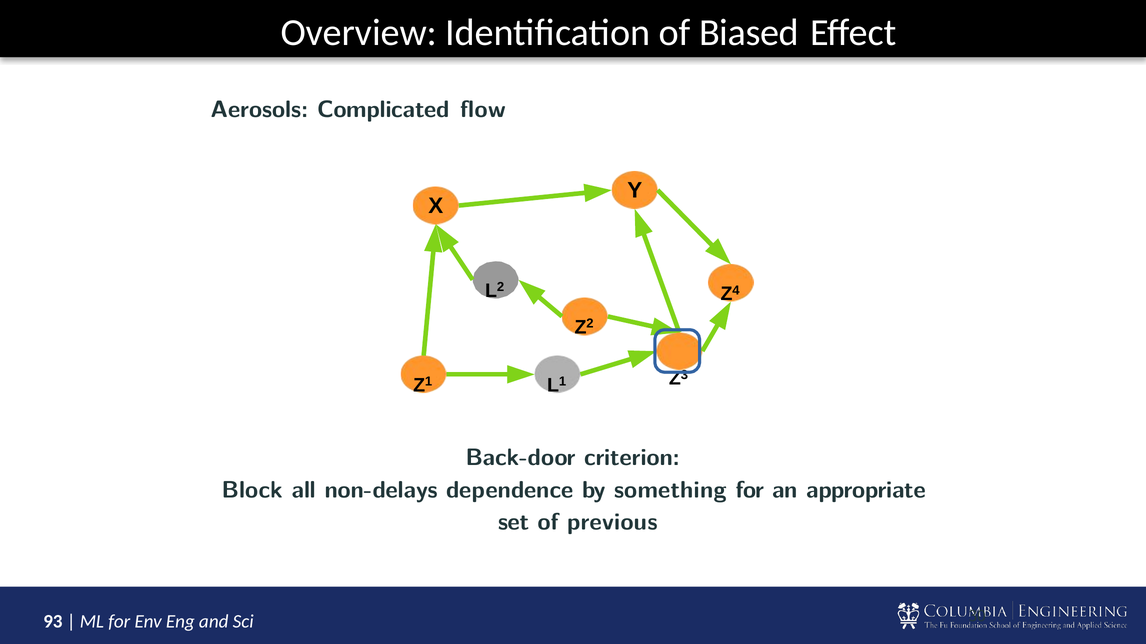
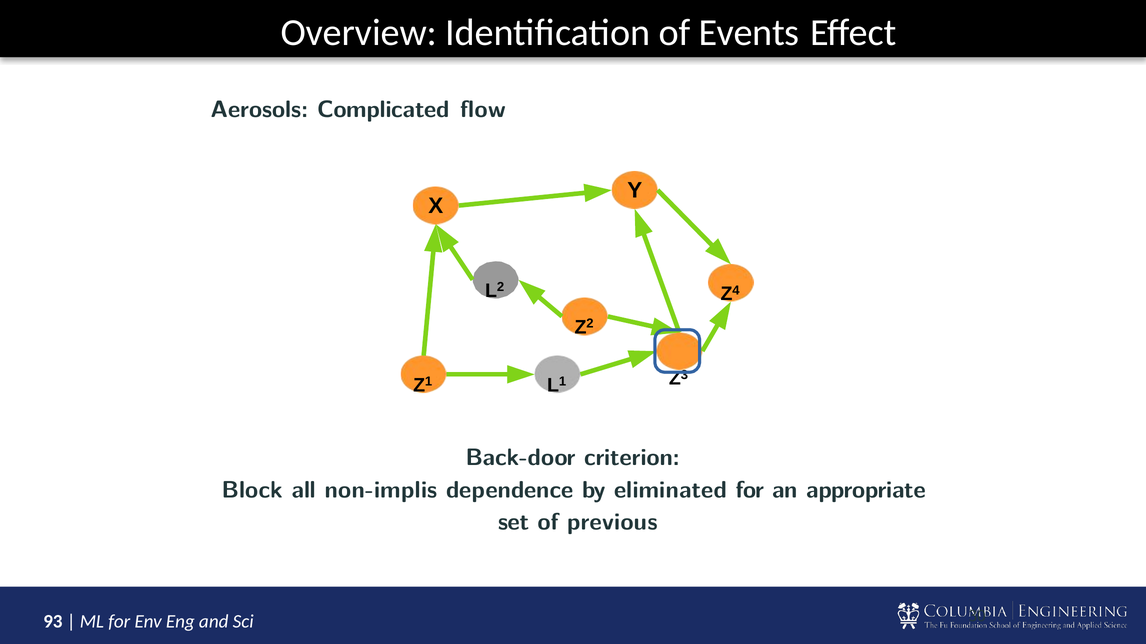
Biased: Biased -> Events
non-delays: non-delays -> non-implis
something: something -> eliminated
